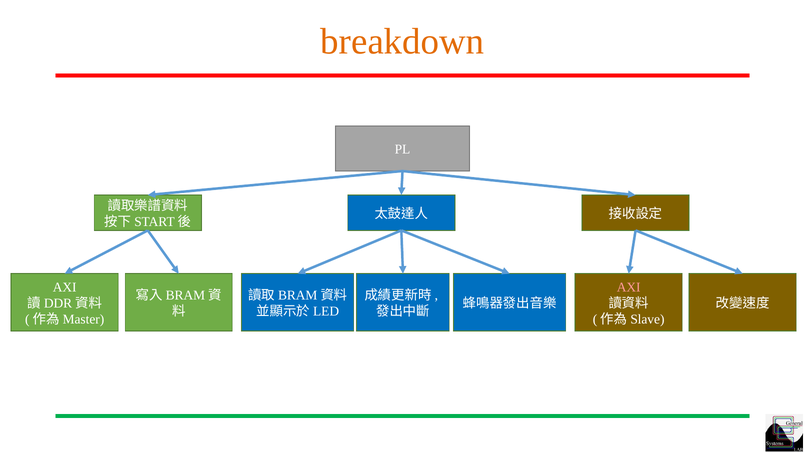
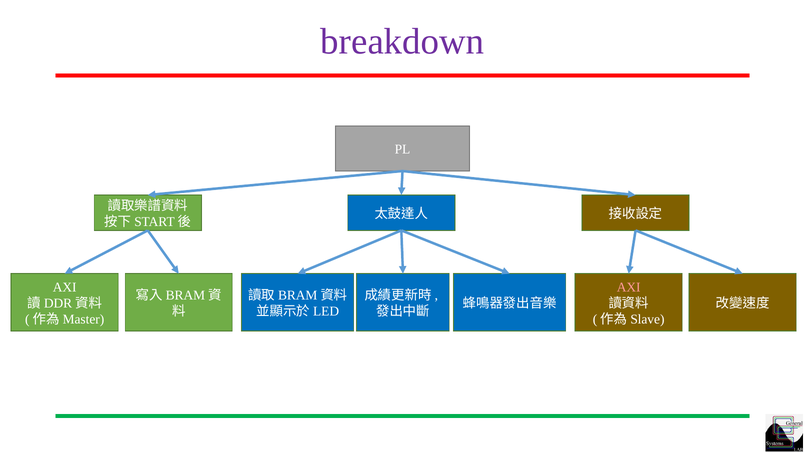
breakdown colour: orange -> purple
